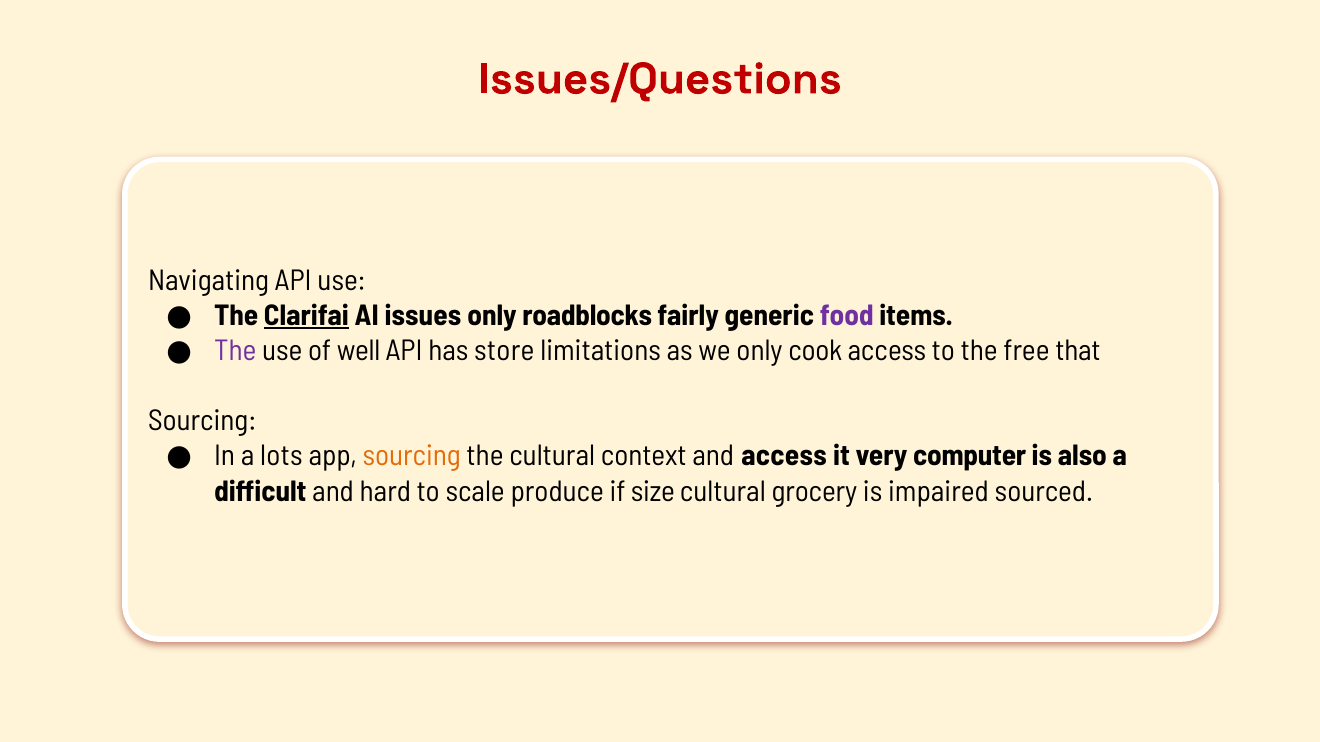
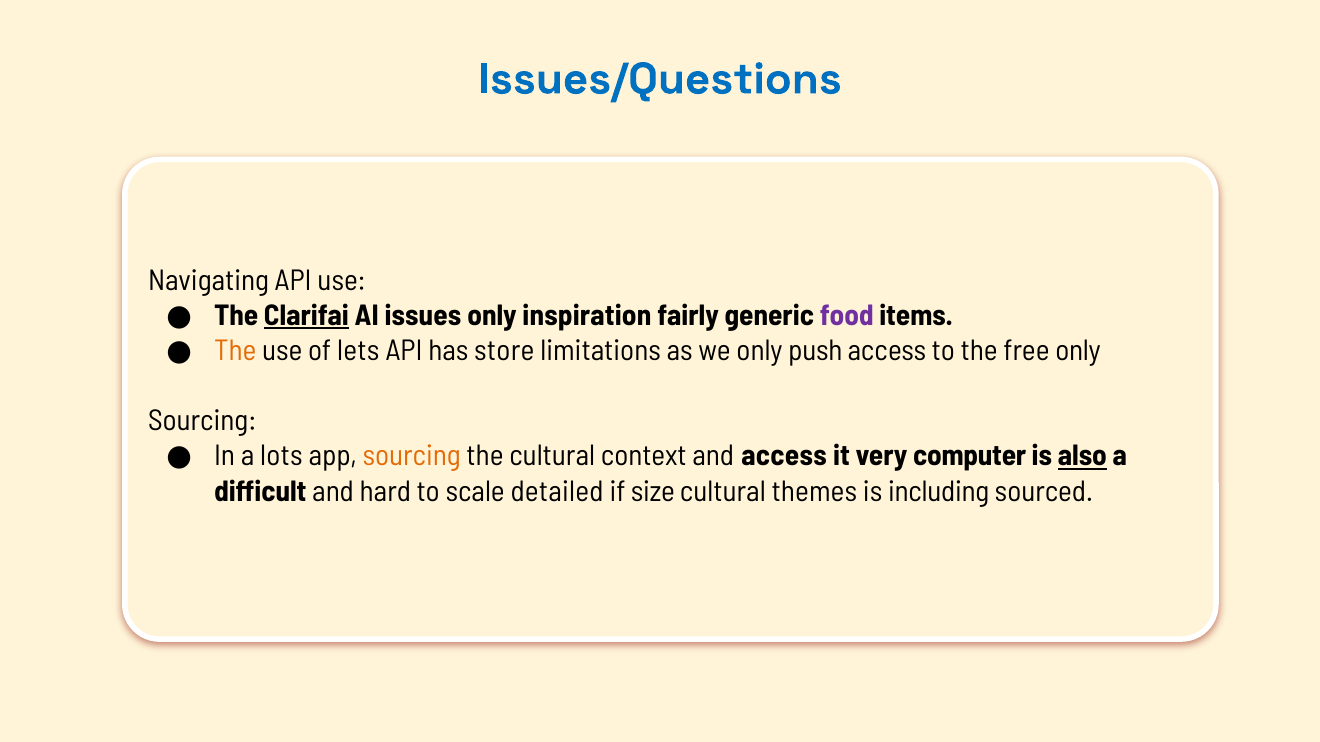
Issues/Questions colour: red -> blue
roadblocks: roadblocks -> inspiration
The at (235, 351) colour: purple -> orange
well: well -> lets
cook: cook -> push
free that: that -> only
also underline: none -> present
produce: produce -> detailed
grocery: grocery -> themes
impaired: impaired -> including
